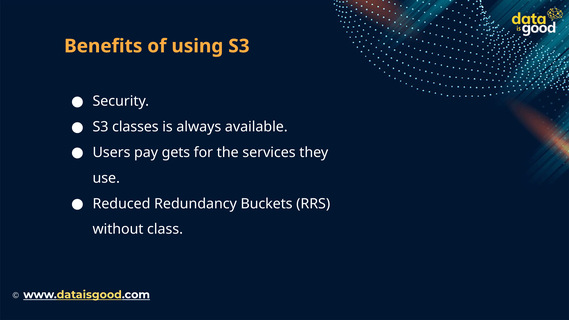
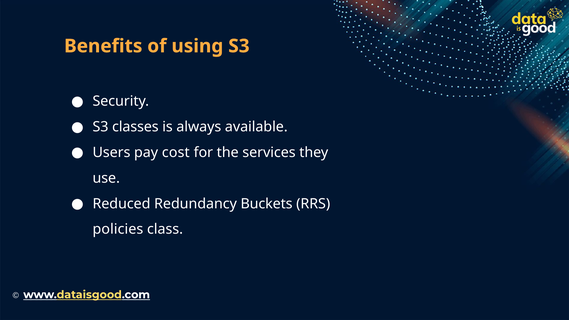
gets: gets -> cost
without: without -> policies
